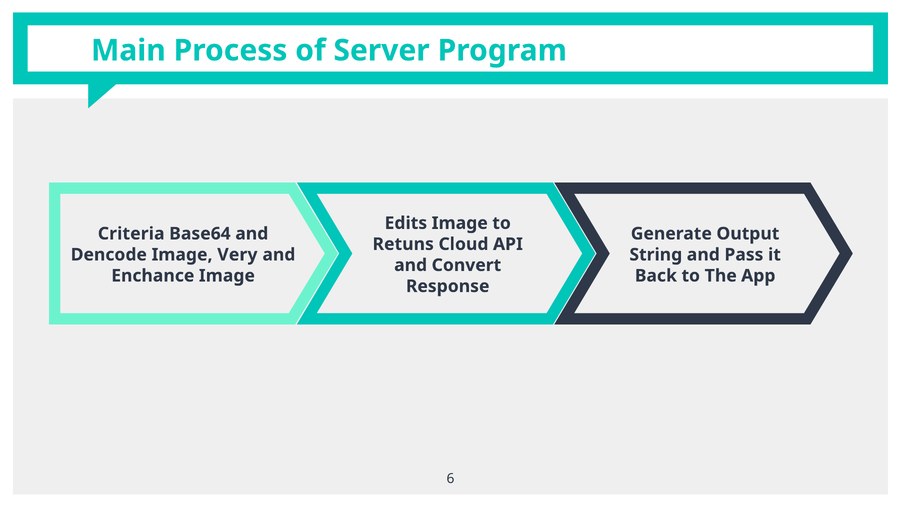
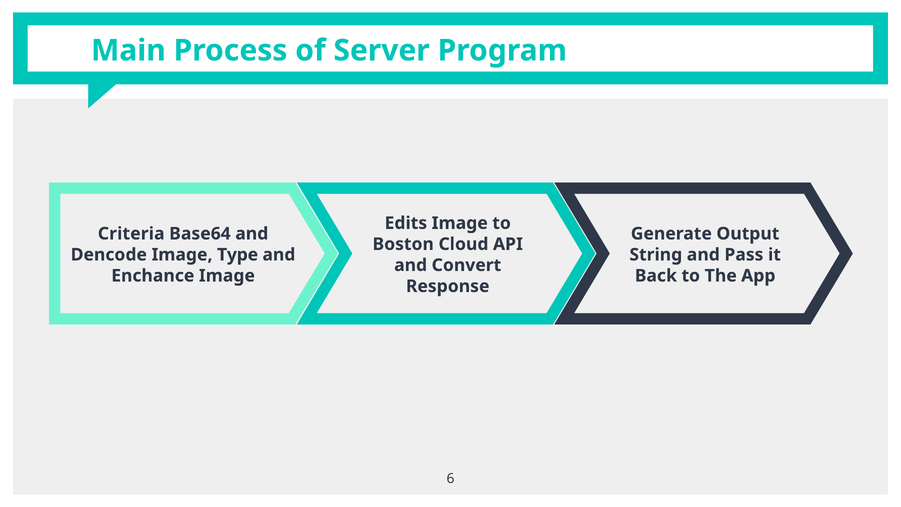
Retuns: Retuns -> Boston
Very: Very -> Type
